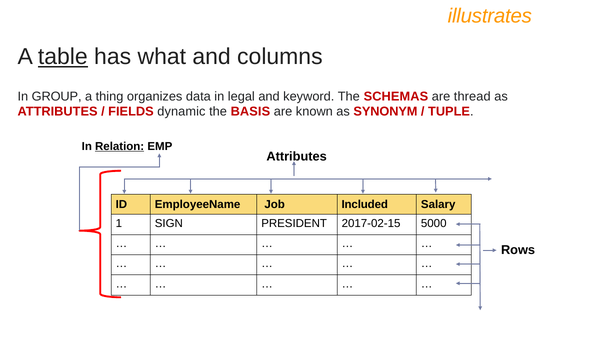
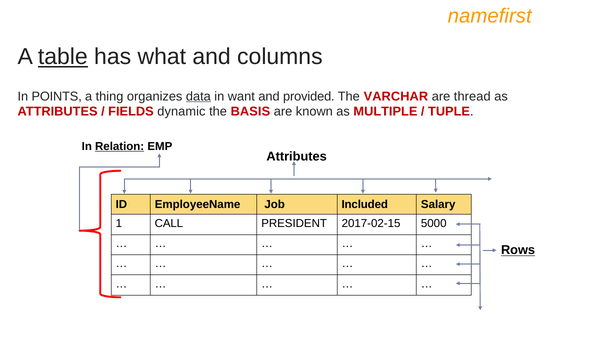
illustrates: illustrates -> namefirst
GROUP: GROUP -> POINTS
data underline: none -> present
legal: legal -> want
keyword: keyword -> provided
SCHEMAS: SCHEMAS -> VARCHAR
SYNONYM: SYNONYM -> MULTIPLE
SIGN: SIGN -> CALL
Rows underline: none -> present
